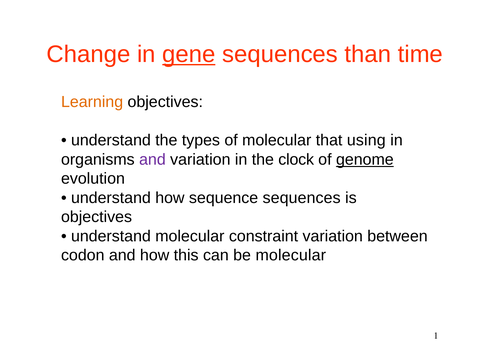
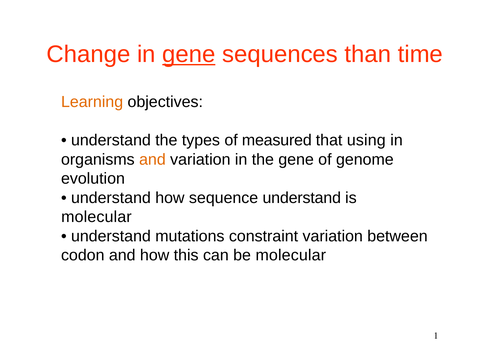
of molecular: molecular -> measured
and at (152, 160) colour: purple -> orange
the clock: clock -> gene
genome underline: present -> none
sequence sequences: sequences -> understand
objectives at (97, 217): objectives -> molecular
understand molecular: molecular -> mutations
